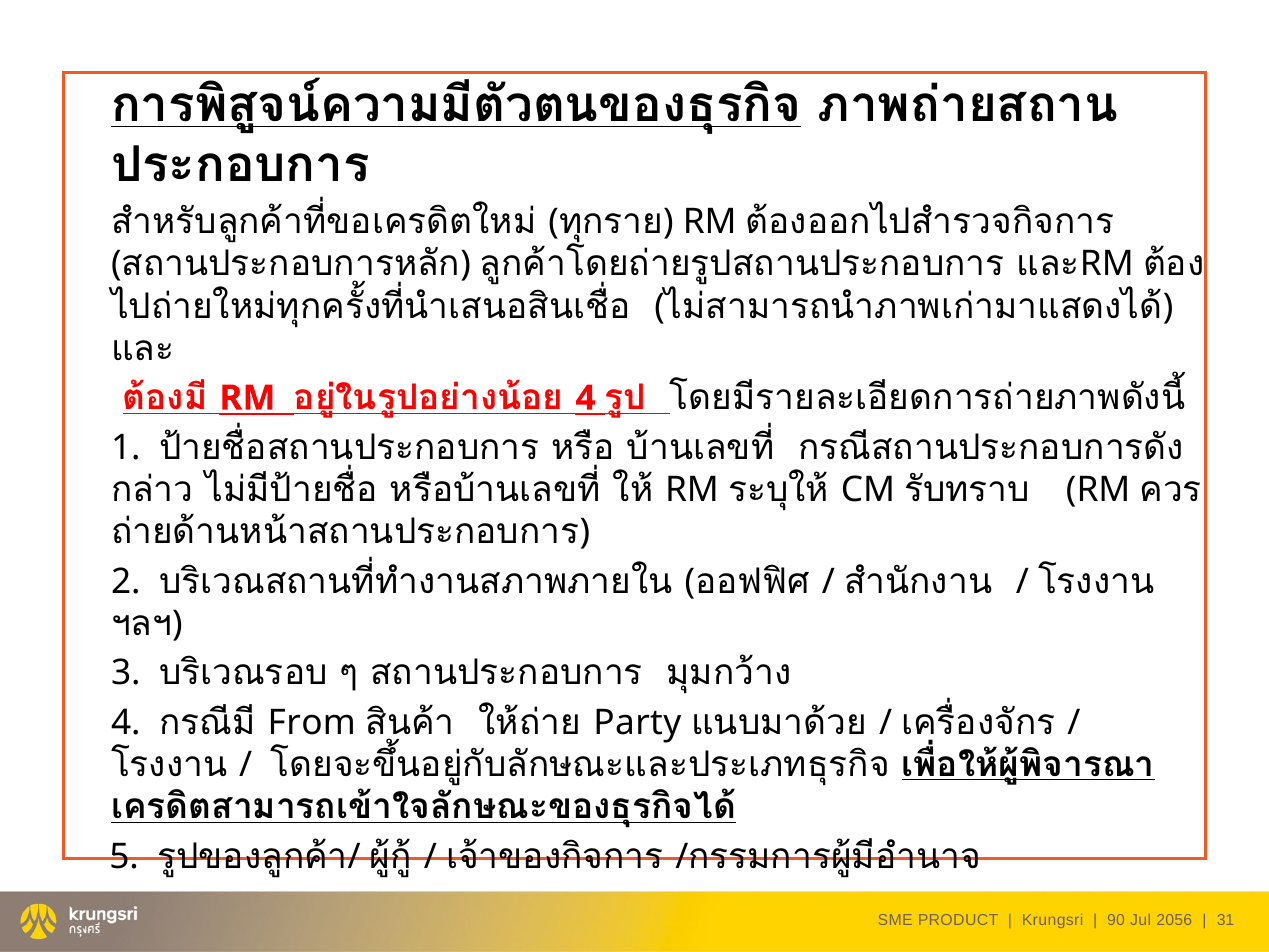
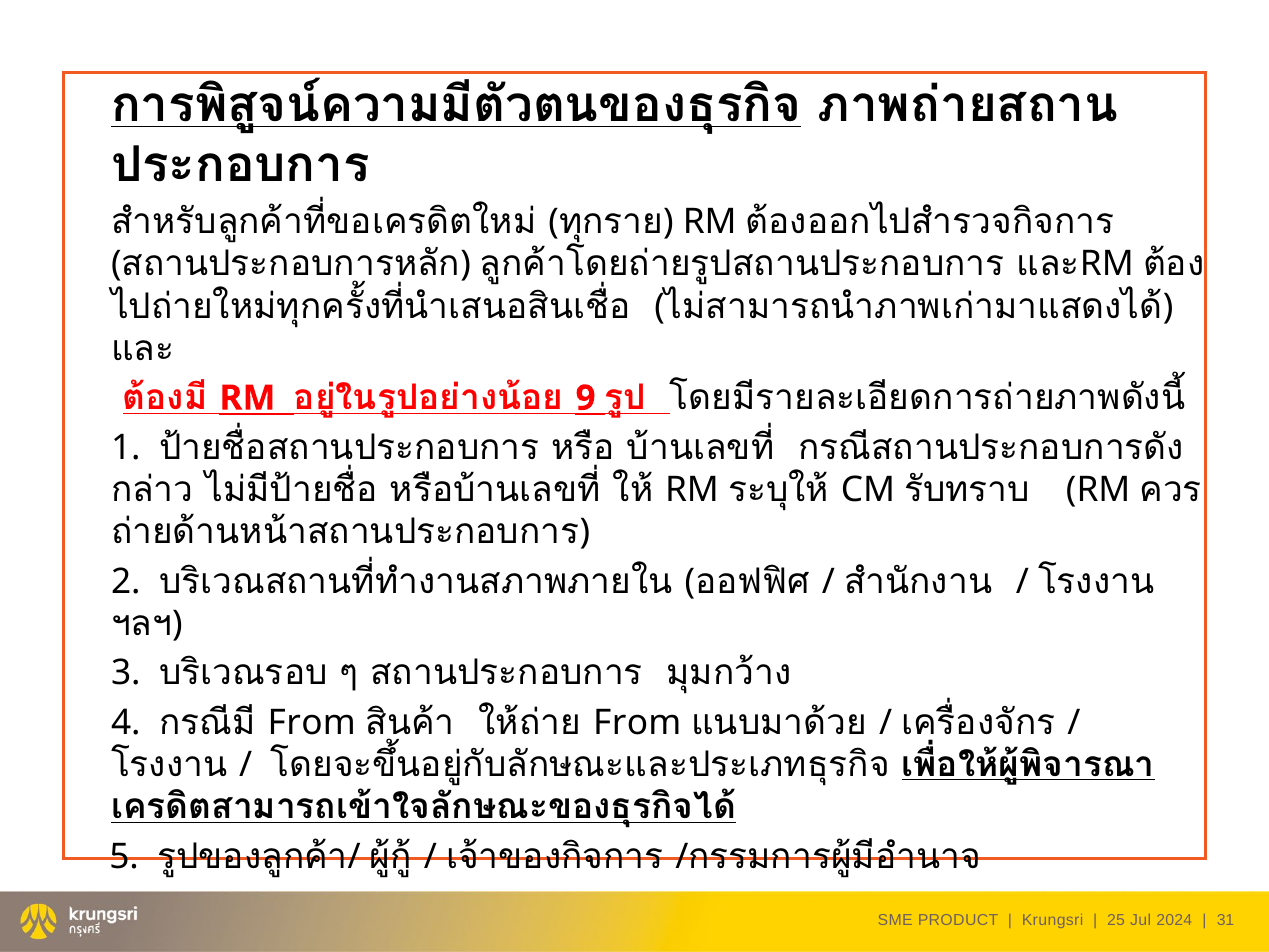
4 at (586, 398): 4 -> 9
Party at (637, 722): Party -> From
90: 90 -> 25
2056: 2056 -> 2024
